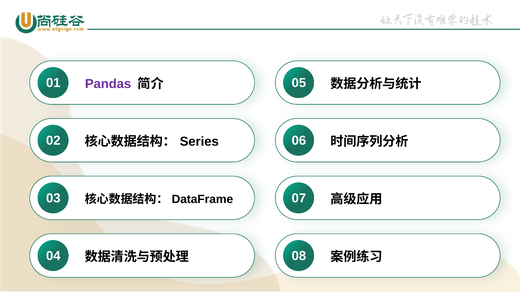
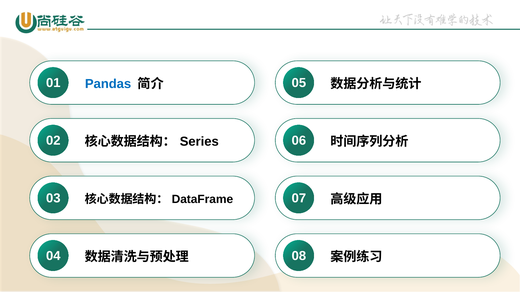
Pandas colour: purple -> blue
